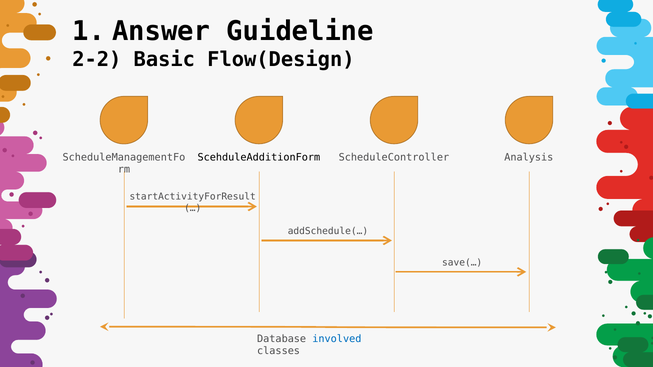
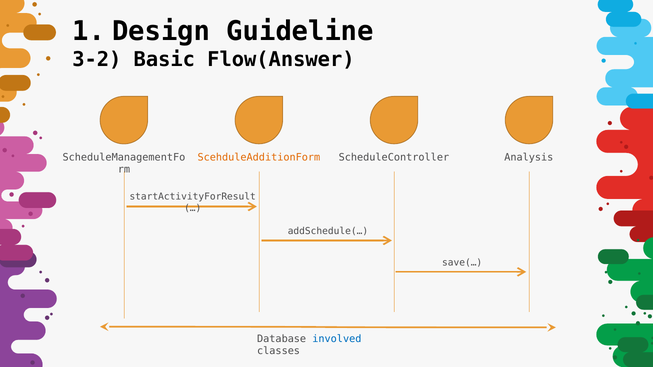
Answer: Answer -> Design
2-2: 2-2 -> 3-2
Flow(Design: Flow(Design -> Flow(Answer
ScehduleAdditionForm colour: black -> orange
